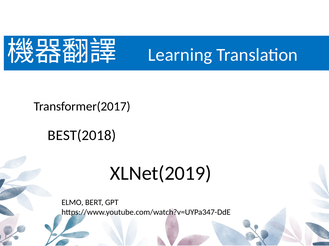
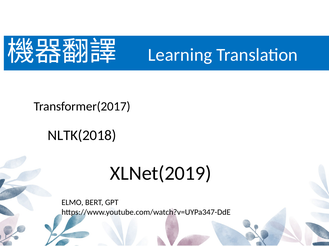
BEST(2018: BEST(2018 -> NLTK(2018
